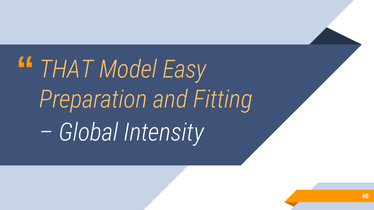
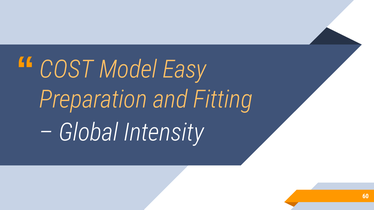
THAT: THAT -> COST
